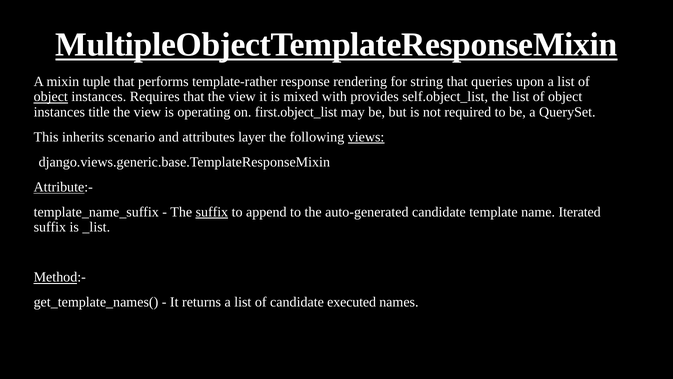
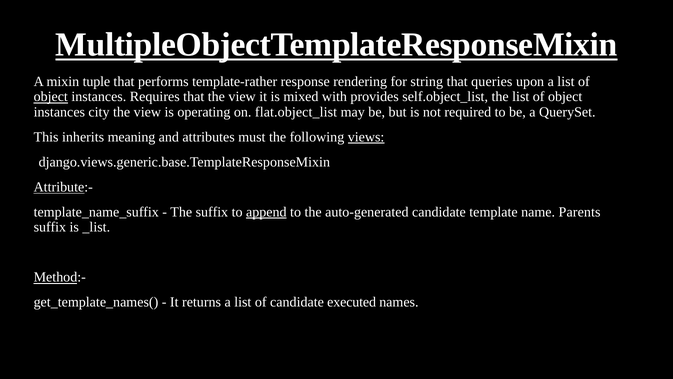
title: title -> city
first.object_list: first.object_list -> flat.object_list
scenario: scenario -> meaning
layer: layer -> must
suffix at (212, 212) underline: present -> none
append underline: none -> present
Iterated: Iterated -> Parents
